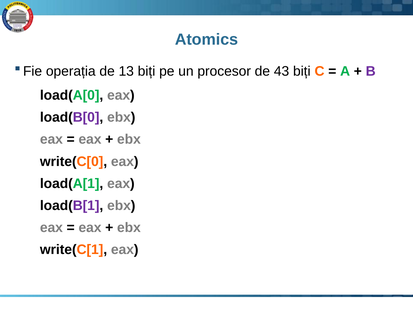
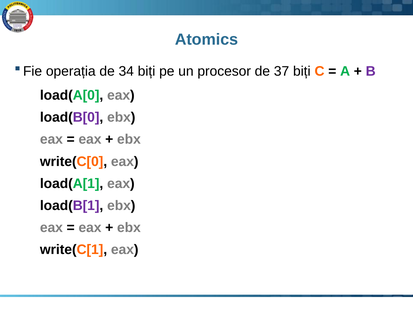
13: 13 -> 34
43: 43 -> 37
